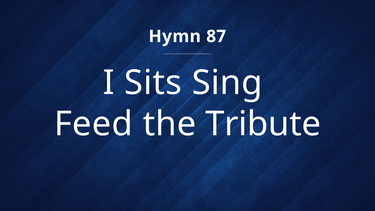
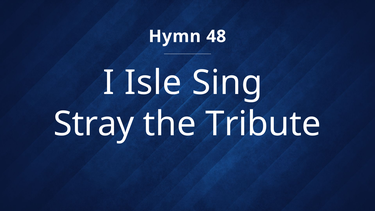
87: 87 -> 48
Sits: Sits -> Isle
Feed: Feed -> Stray
